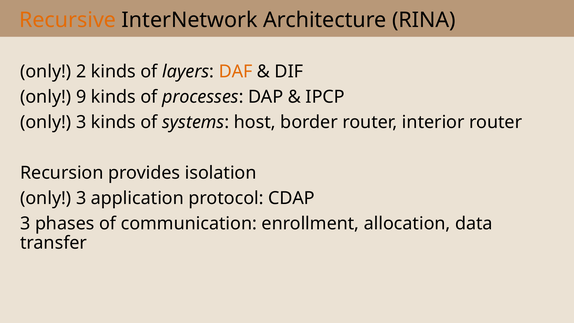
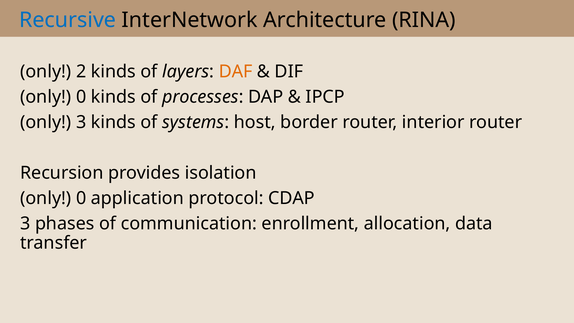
Recursive colour: orange -> blue
9 at (81, 97): 9 -> 0
3 at (81, 198): 3 -> 0
